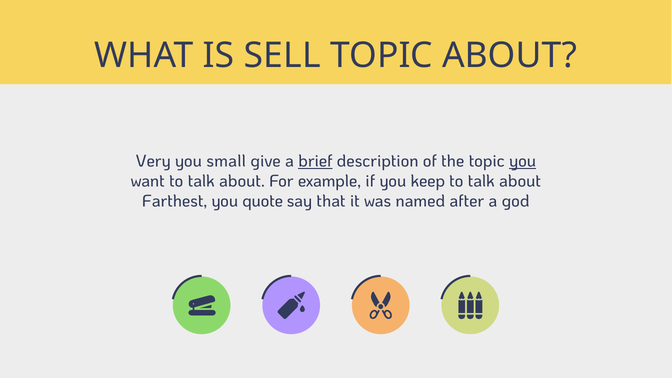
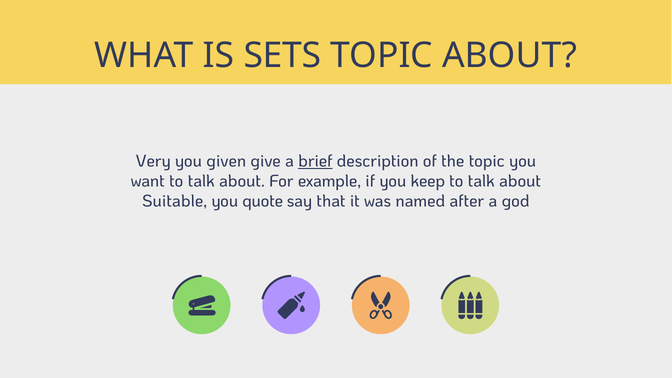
SELL: SELL -> SETS
small: small -> given
you at (523, 161) underline: present -> none
Farthest: Farthest -> Suitable
